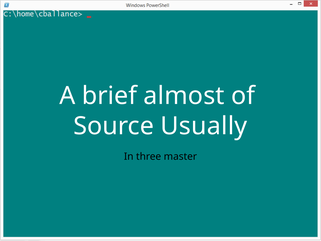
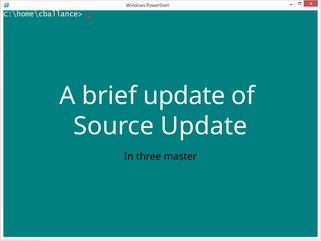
brief almost: almost -> update
Source Usually: Usually -> Update
